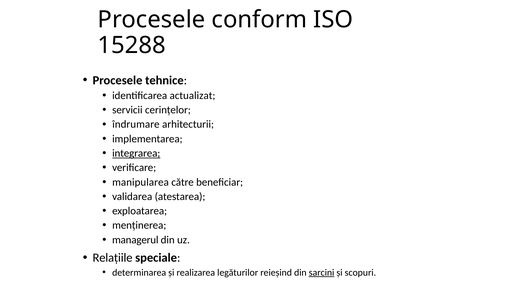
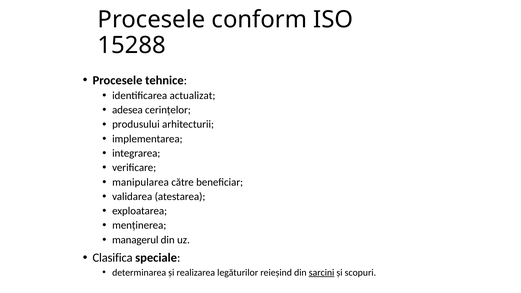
servicii: servicii -> adesea
îndrumare: îndrumare -> produsului
integrarea underline: present -> none
Relațiile: Relațiile -> Clasifica
